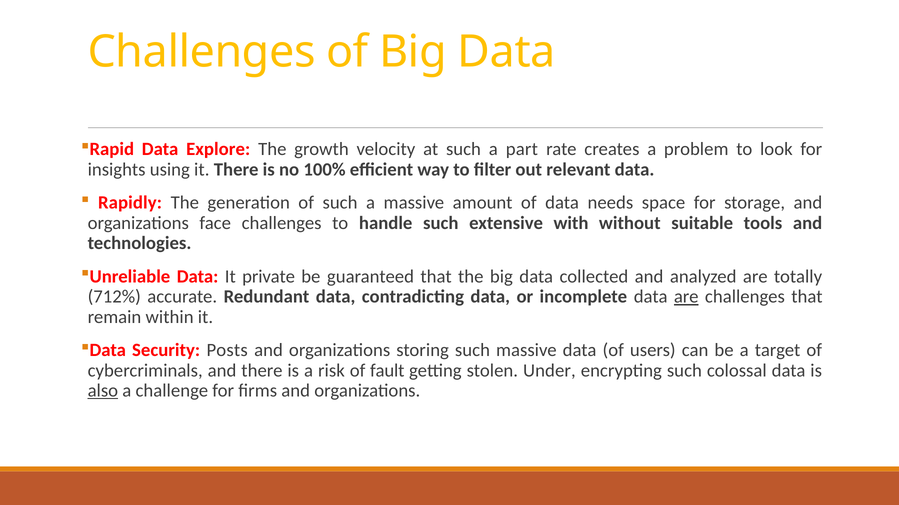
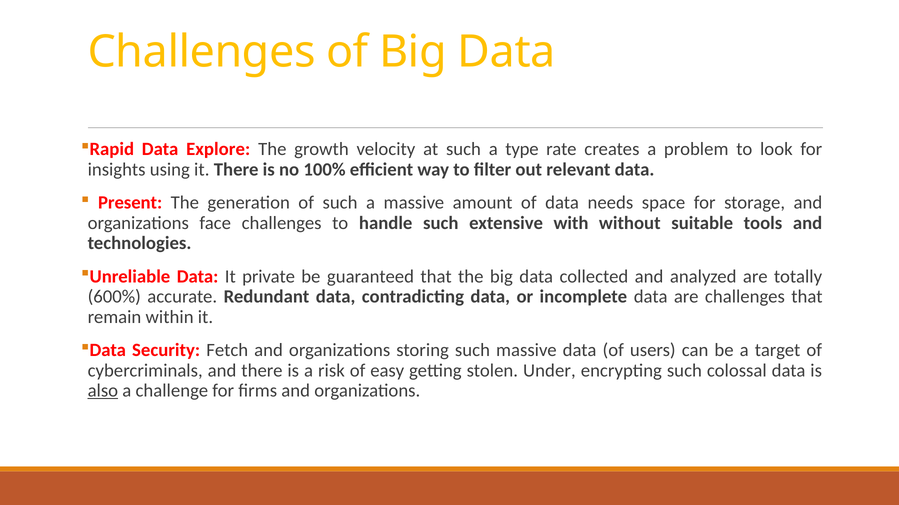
part: part -> type
Rapidly: Rapidly -> Present
712%: 712% -> 600%
are at (686, 297) underline: present -> none
Posts: Posts -> Fetch
fault: fault -> easy
